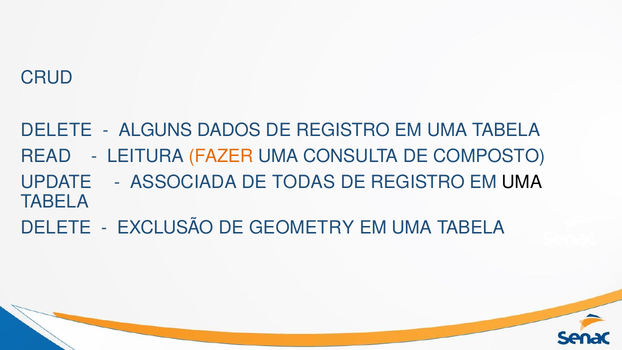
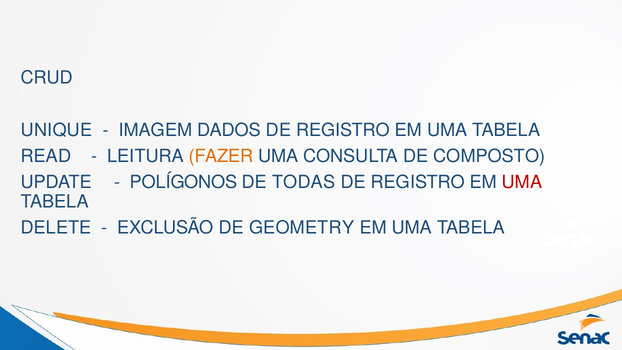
DELETE at (57, 130): DELETE -> UNIQUE
ALGUNS: ALGUNS -> IMAGEM
ASSOCIADA: ASSOCIADA -> POLÍGONOS
UMA at (522, 182) colour: black -> red
